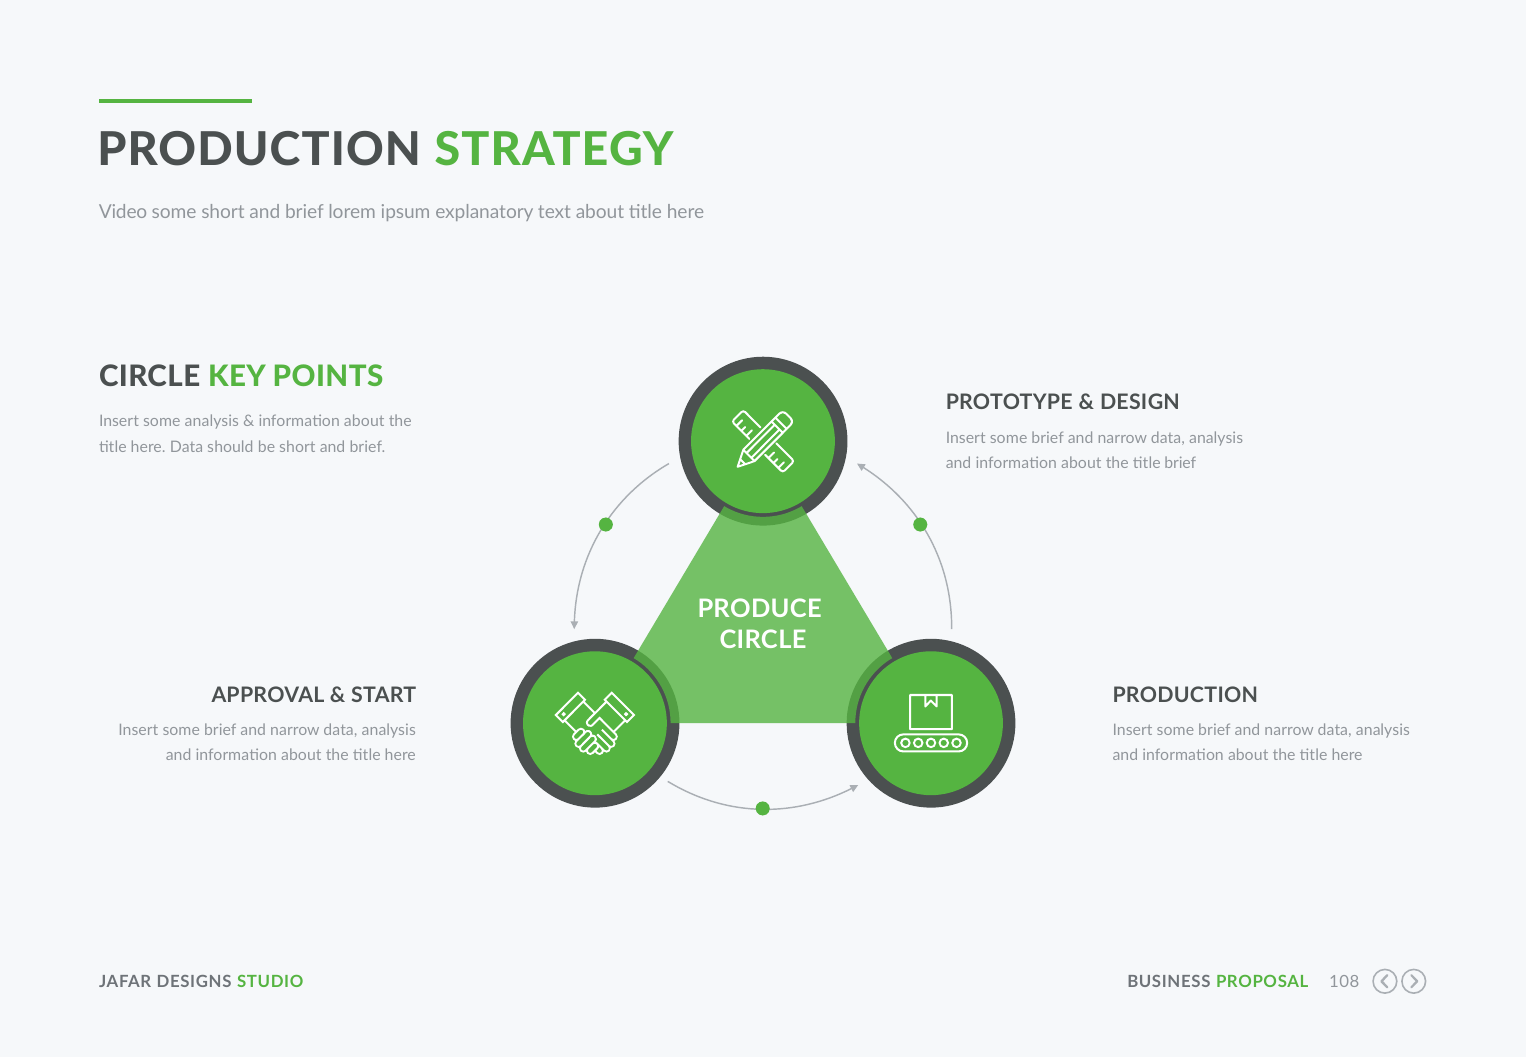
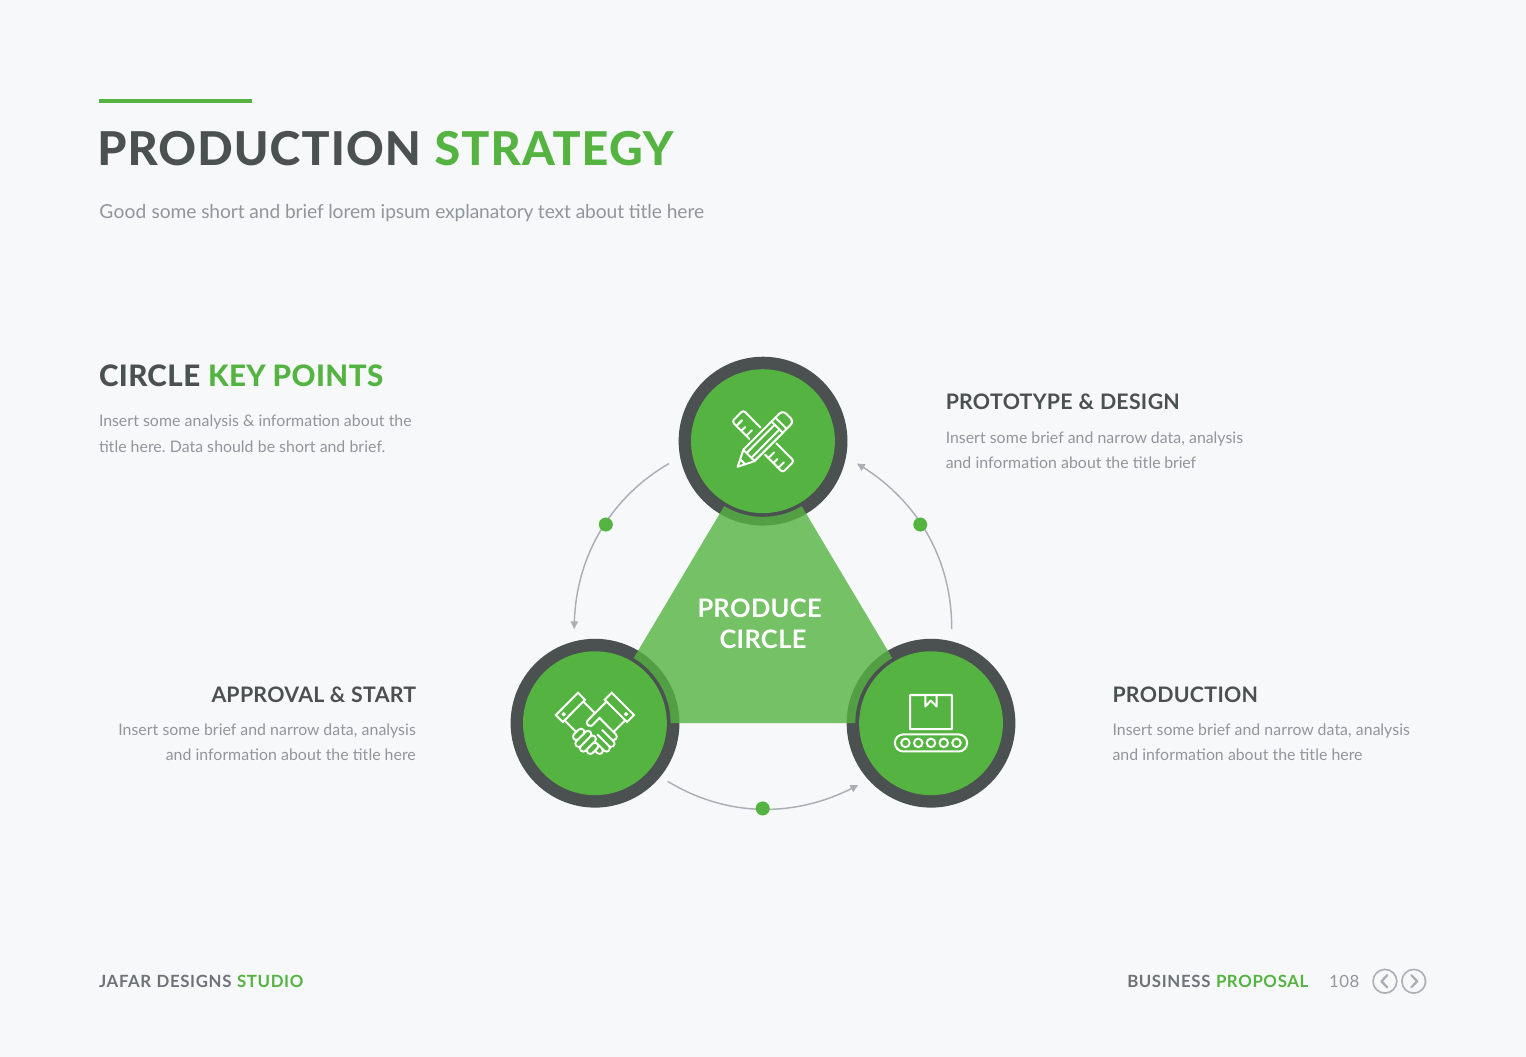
Video: Video -> Good
